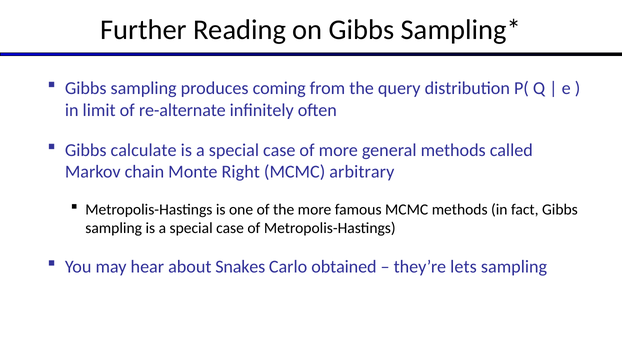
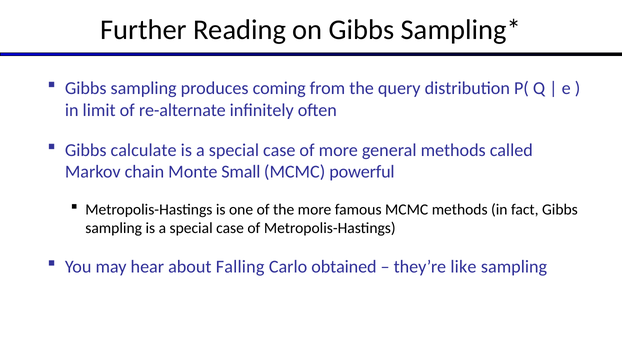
Right: Right -> Small
arbitrary: arbitrary -> powerful
Snakes: Snakes -> Falling
lets: lets -> like
